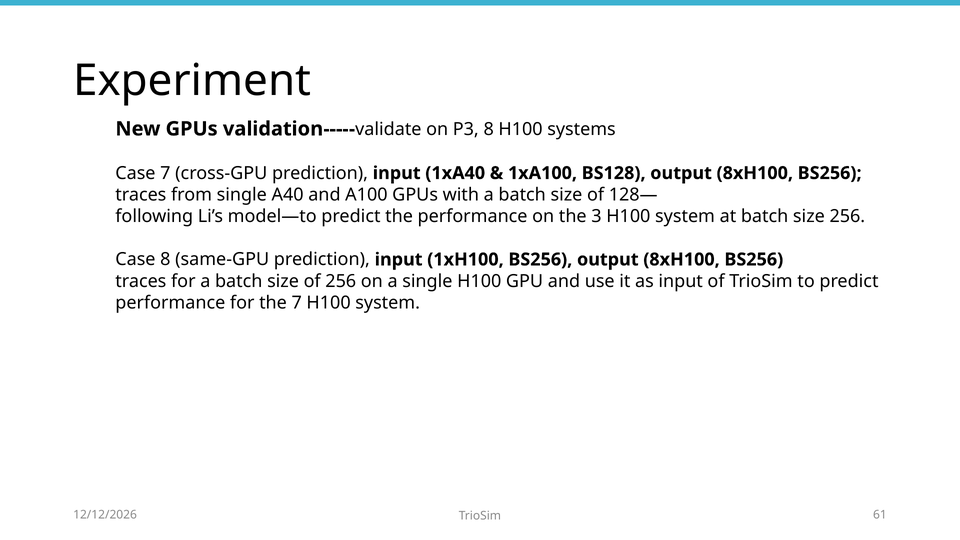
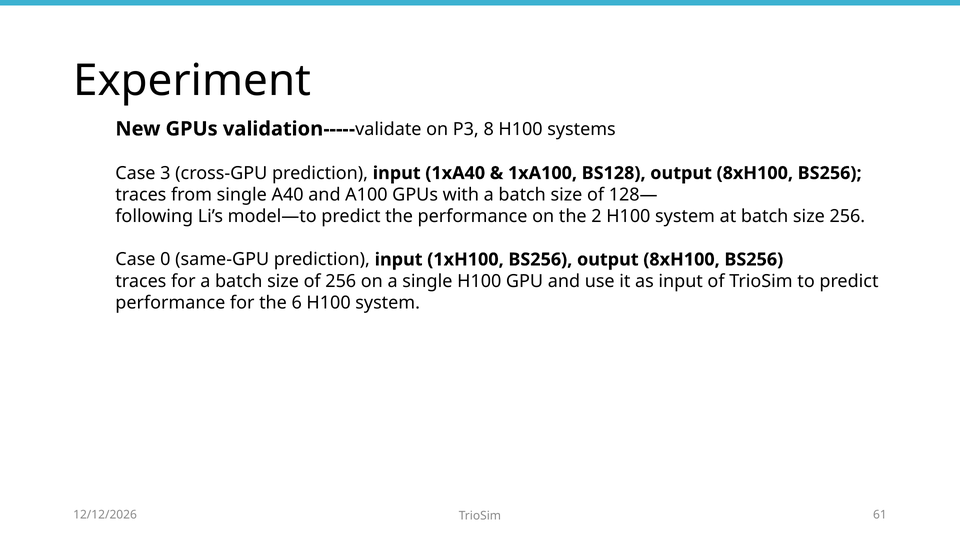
Case 7: 7 -> 3
3: 3 -> 2
Case 8: 8 -> 0
the 7: 7 -> 6
